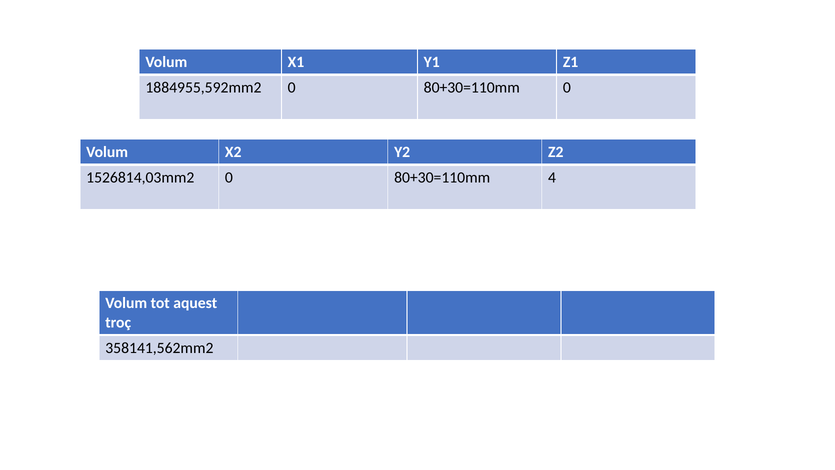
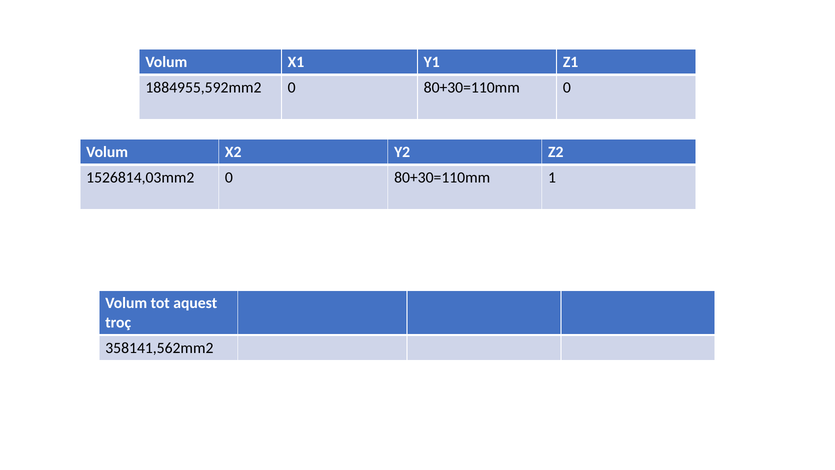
4: 4 -> 1
